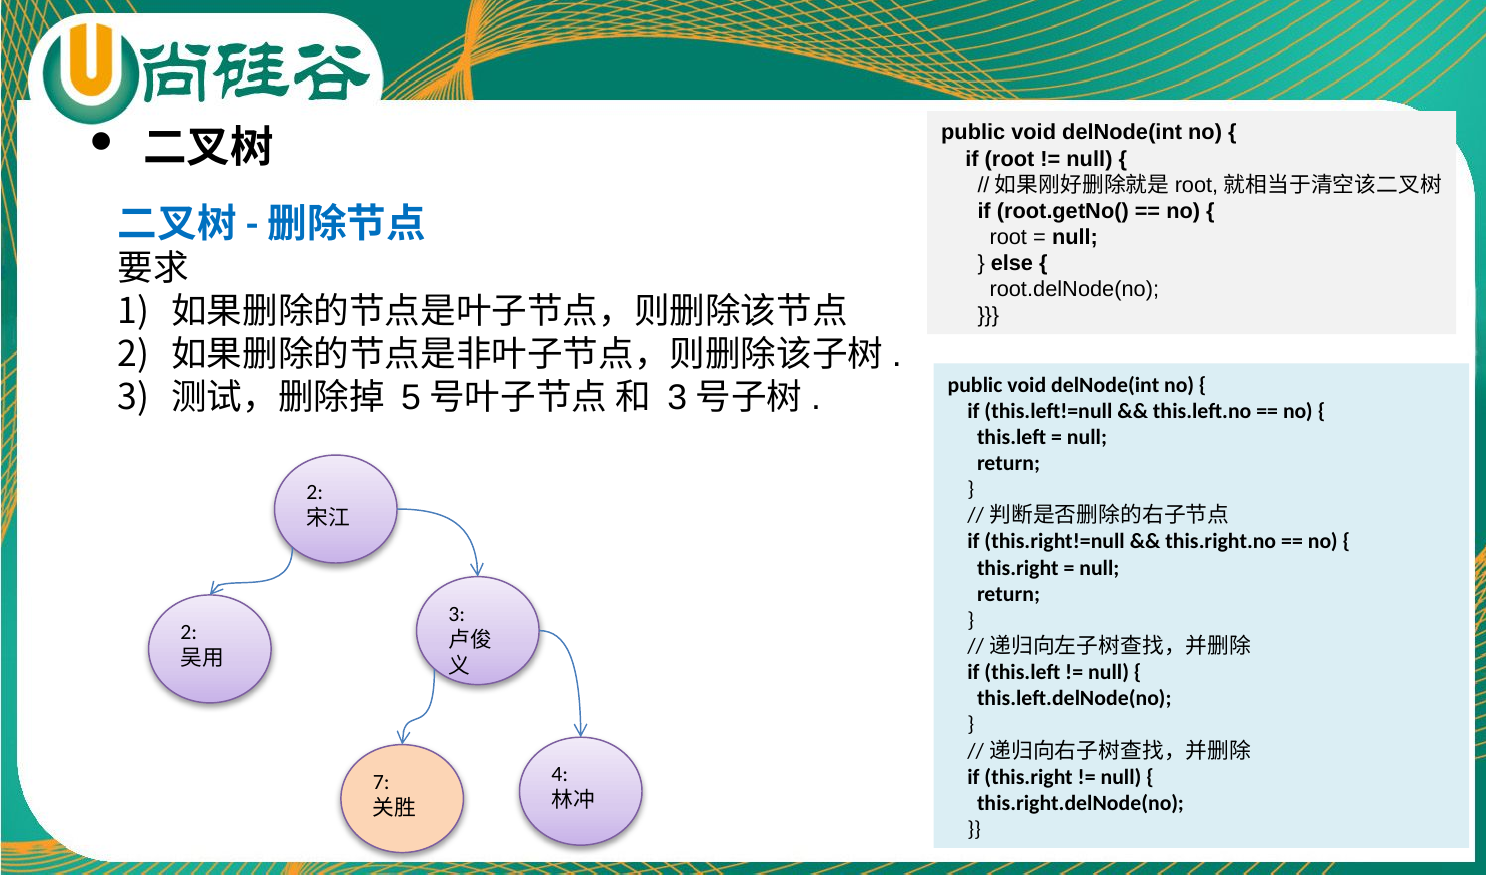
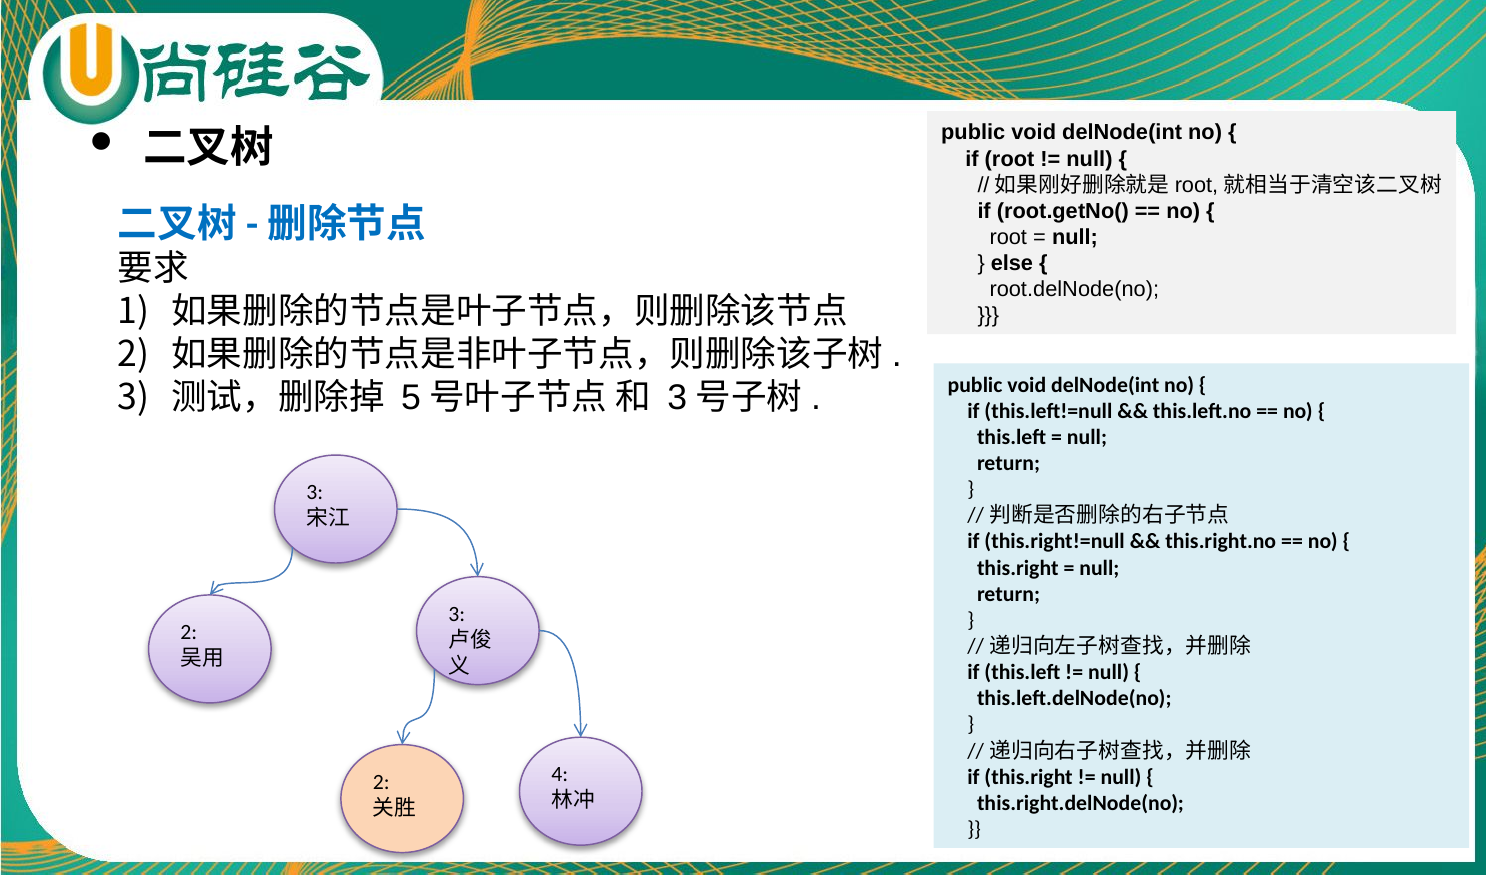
2 at (315, 492): 2 -> 3
7 at (381, 782): 7 -> 2
